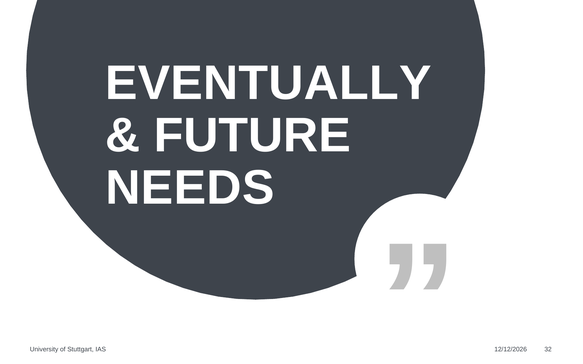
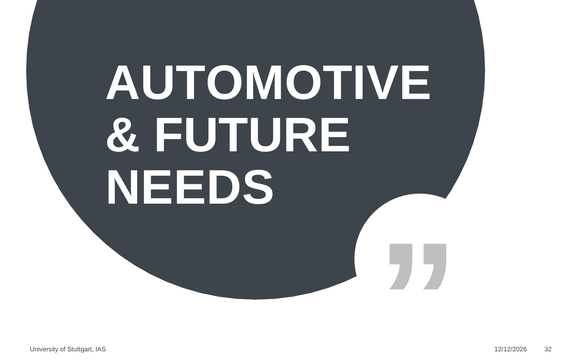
EVENTUALLY: EVENTUALLY -> AUTOMOTIVE
